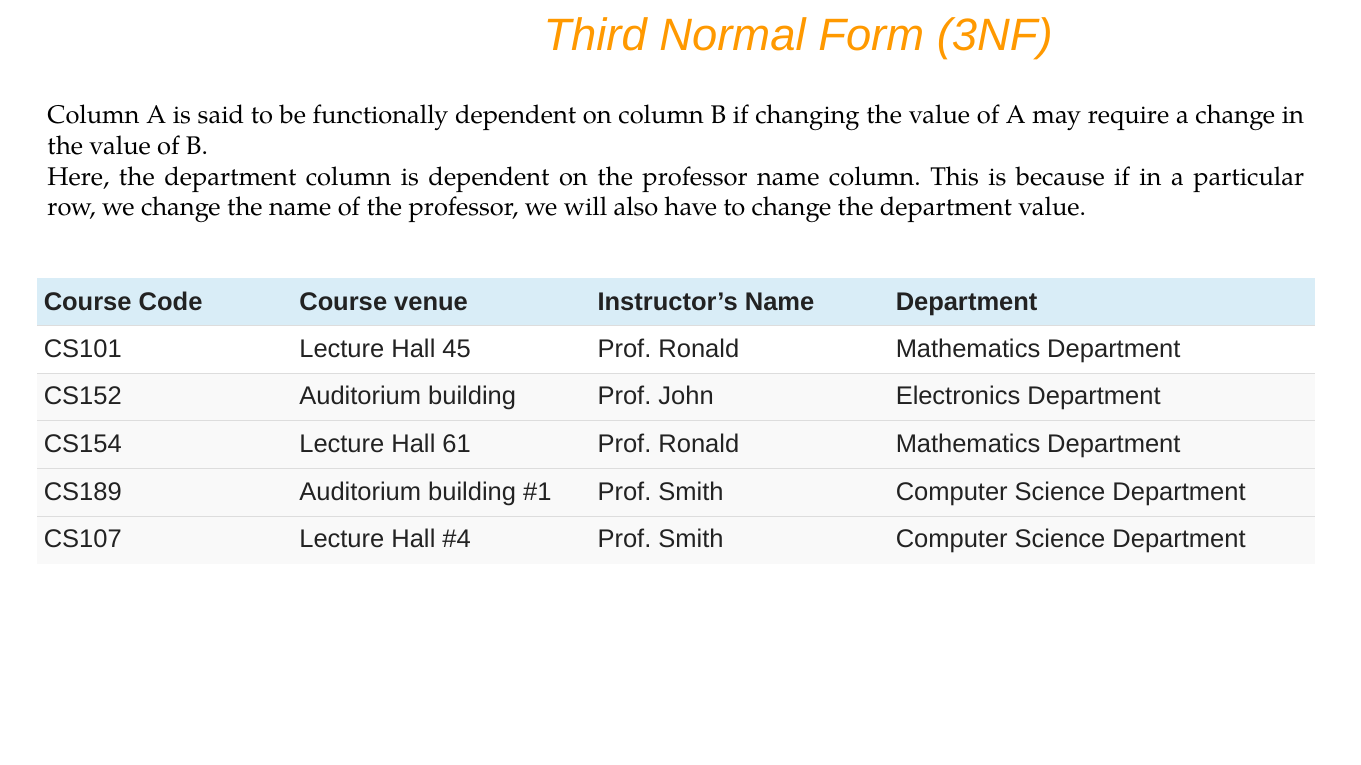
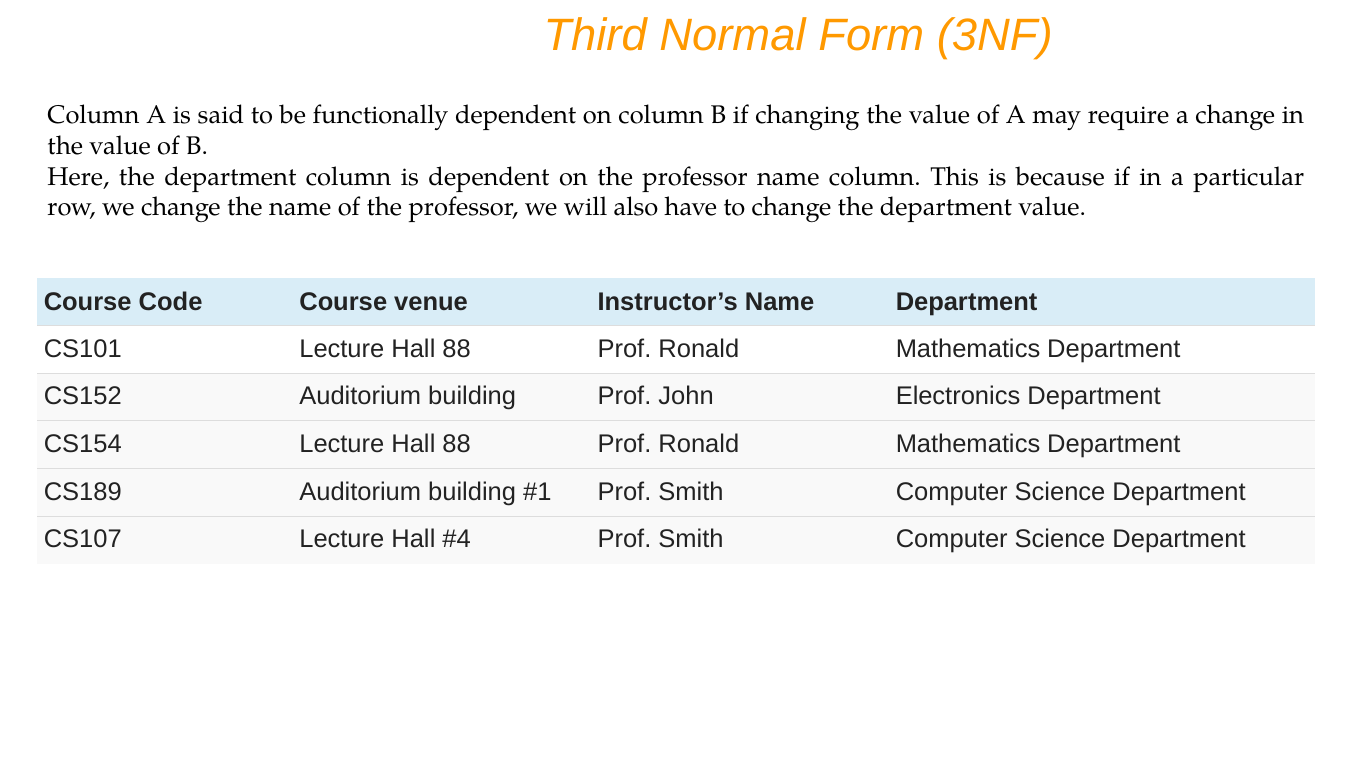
CS101 Lecture Hall 45: 45 -> 88
CS154 Lecture Hall 61: 61 -> 88
